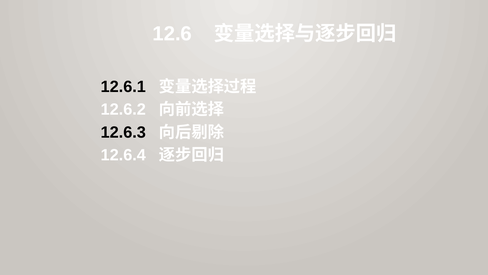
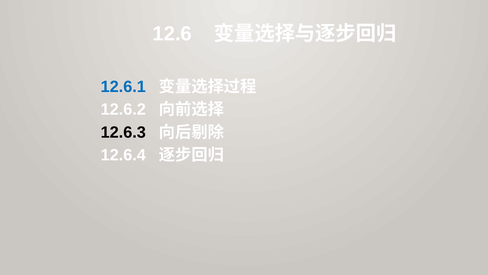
12.6.1 colour: black -> blue
